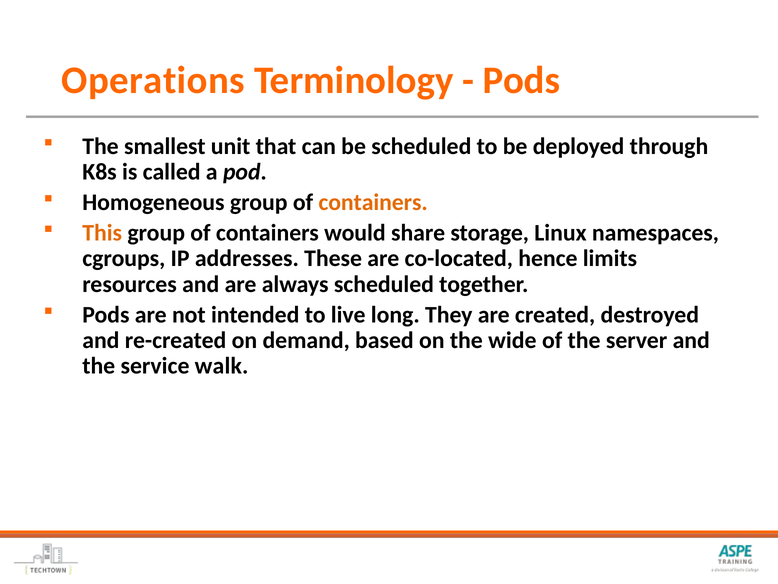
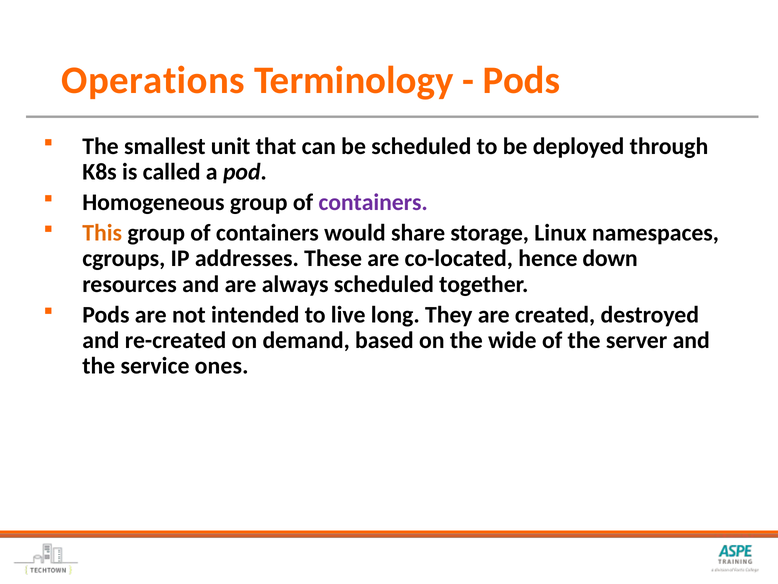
containers at (373, 202) colour: orange -> purple
limits: limits -> down
walk: walk -> ones
